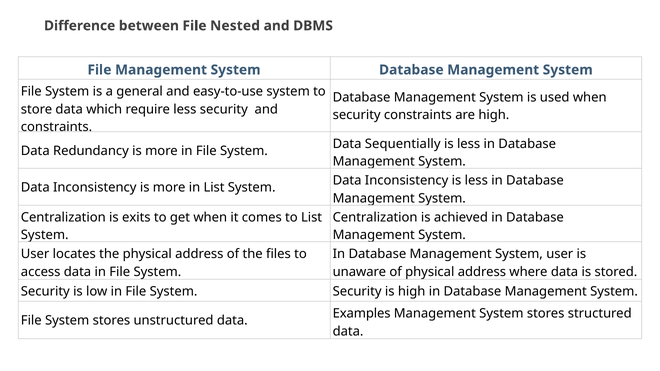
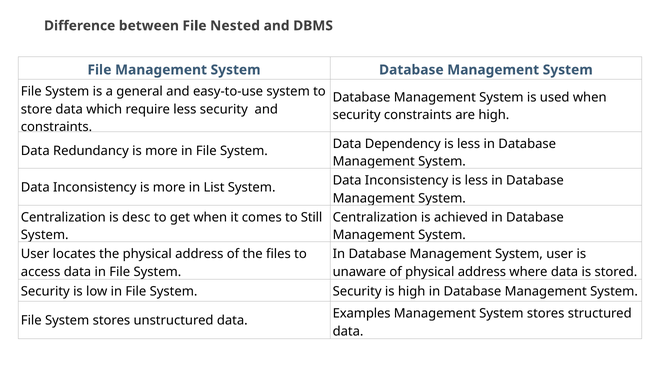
Sequentially: Sequentially -> Dependency
exits: exits -> desc
to List: List -> Still
